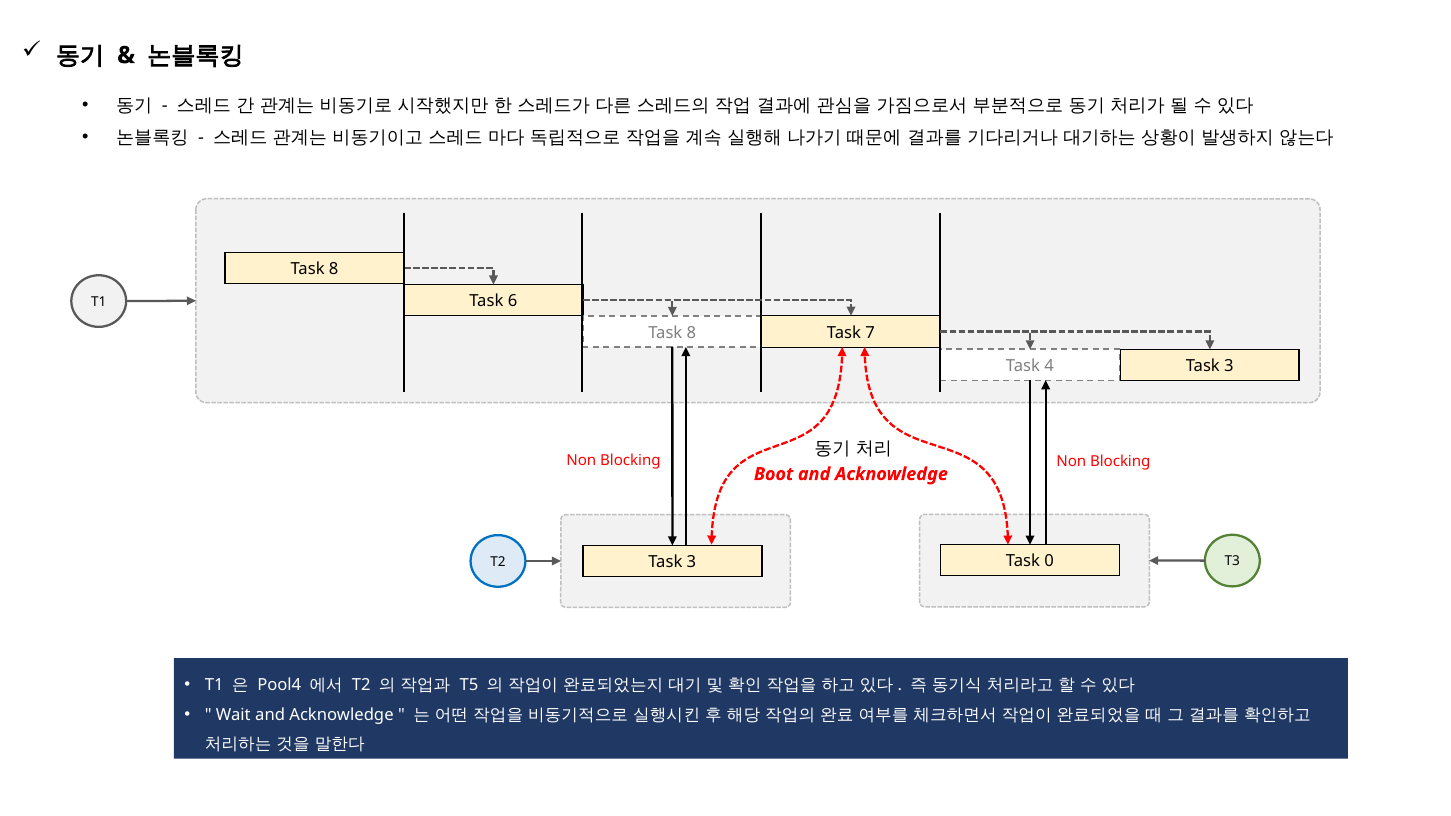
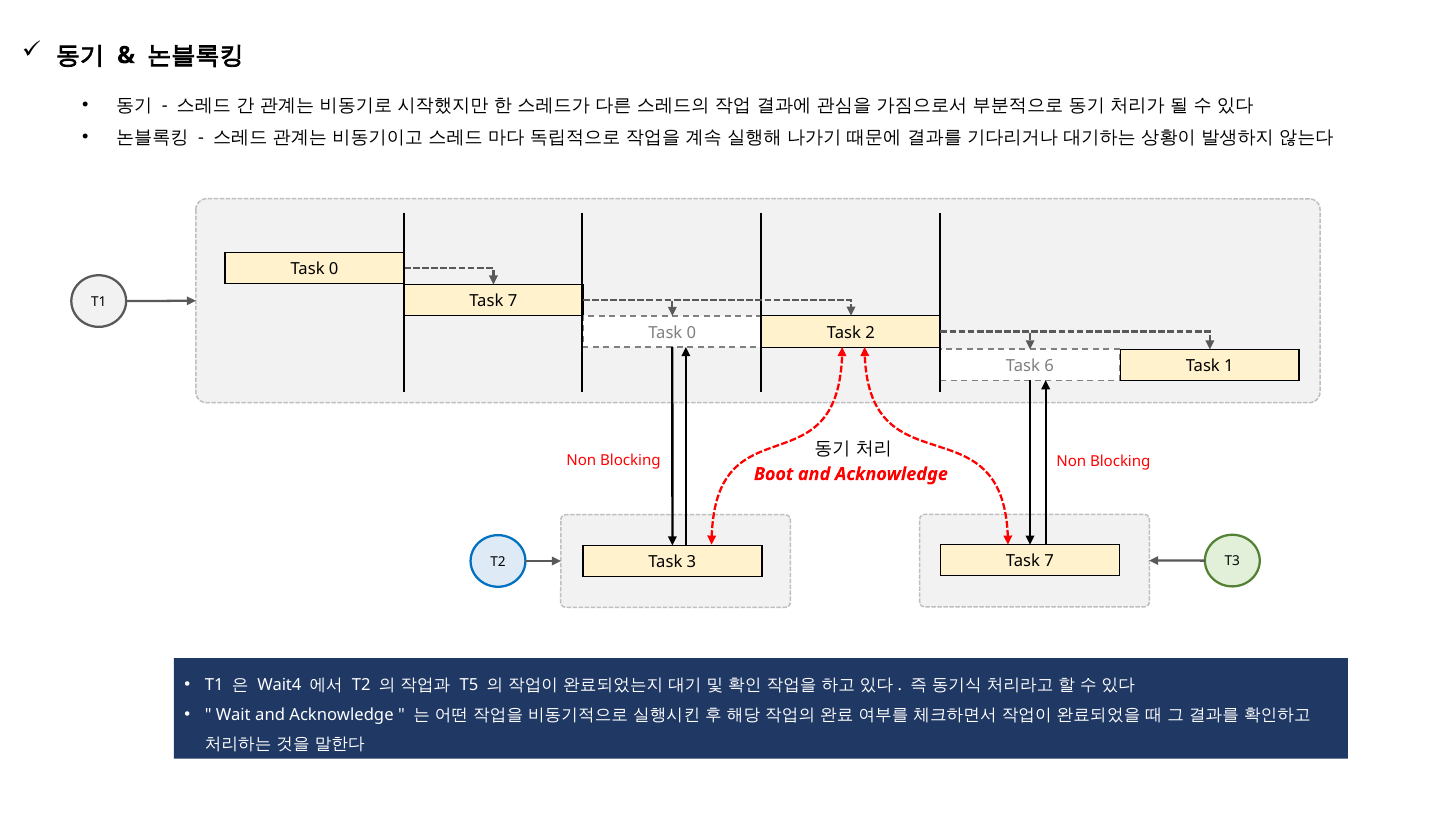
8 at (334, 269): 8 -> 0
T1 Task 6: 6 -> 7
8 at (691, 333): 8 -> 0
7: 7 -> 2
4: 4 -> 6
3 at (1229, 366): 3 -> 1
0 at (1049, 561): 0 -> 7
Pool4: Pool4 -> Wait4
